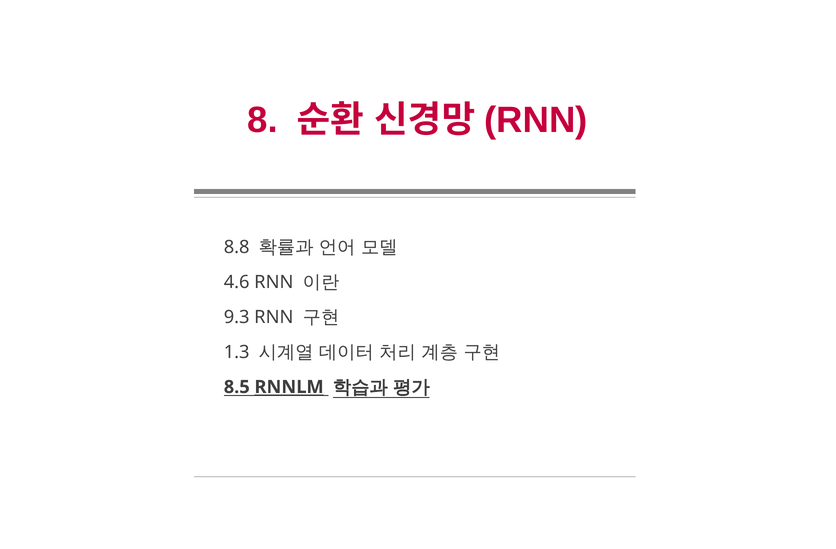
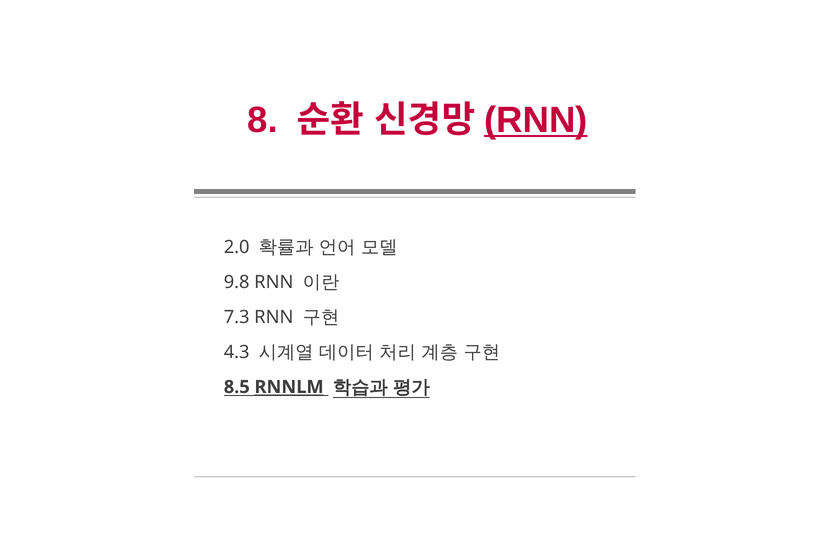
RNN at (536, 120) underline: none -> present
8.8: 8.8 -> 2.0
4.6: 4.6 -> 9.8
9.3: 9.3 -> 7.3
1.3: 1.3 -> 4.3
